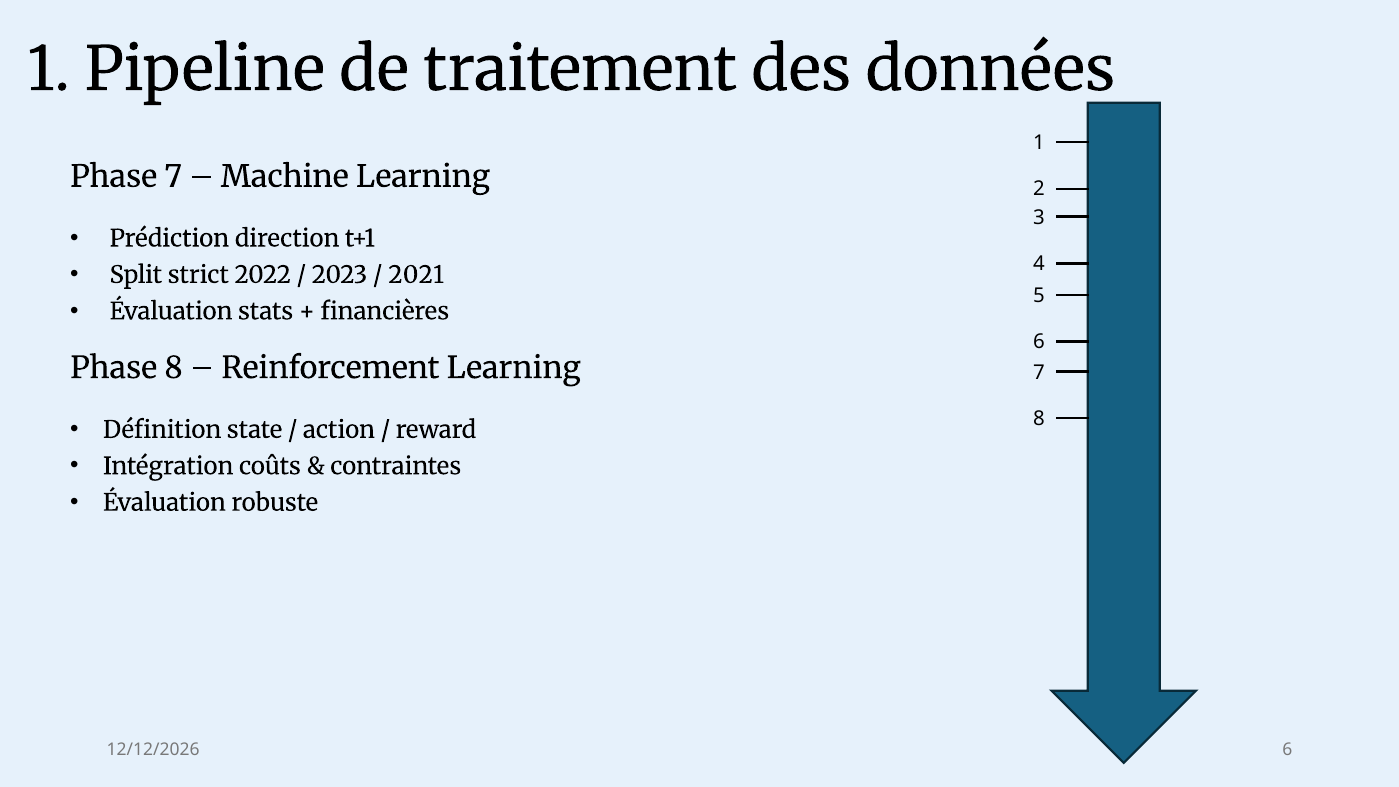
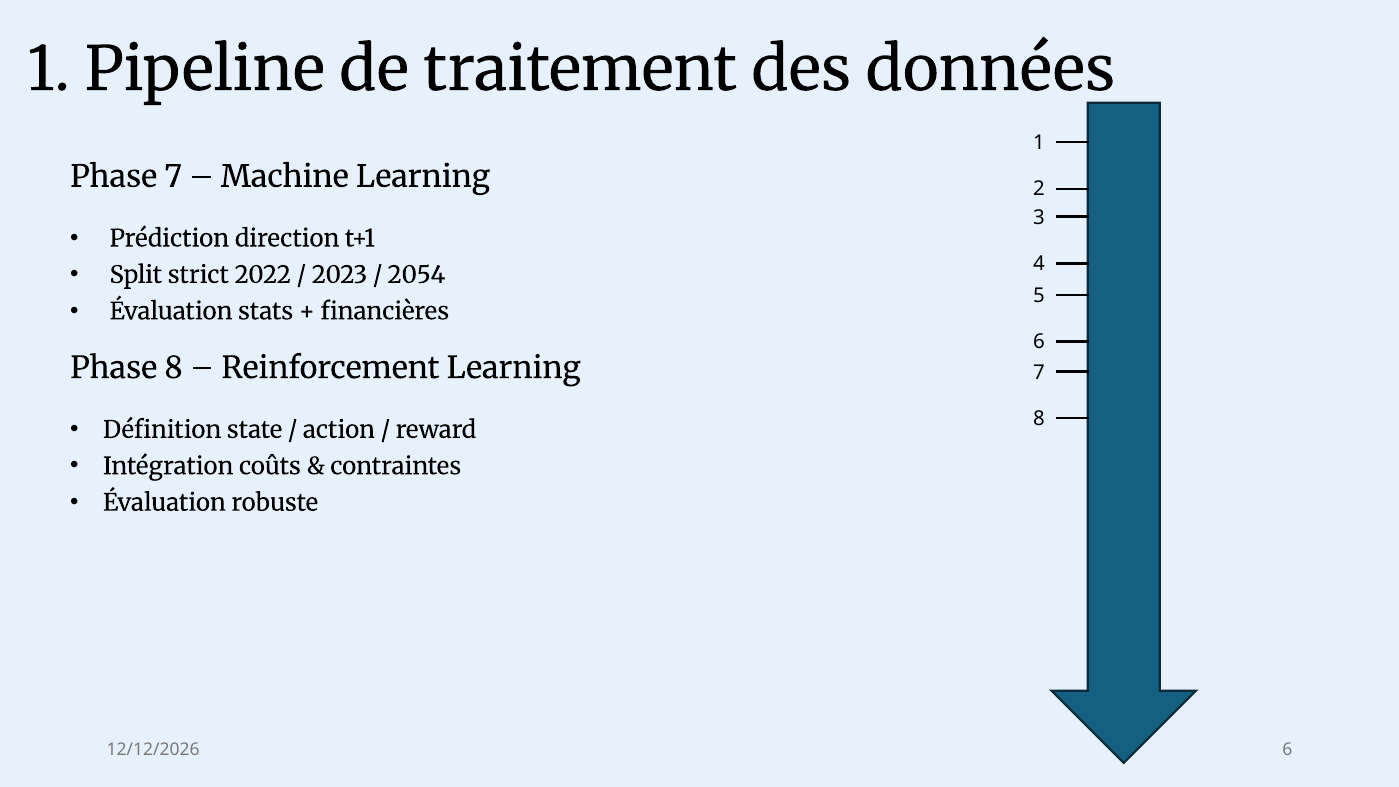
2021: 2021 -> 2054
